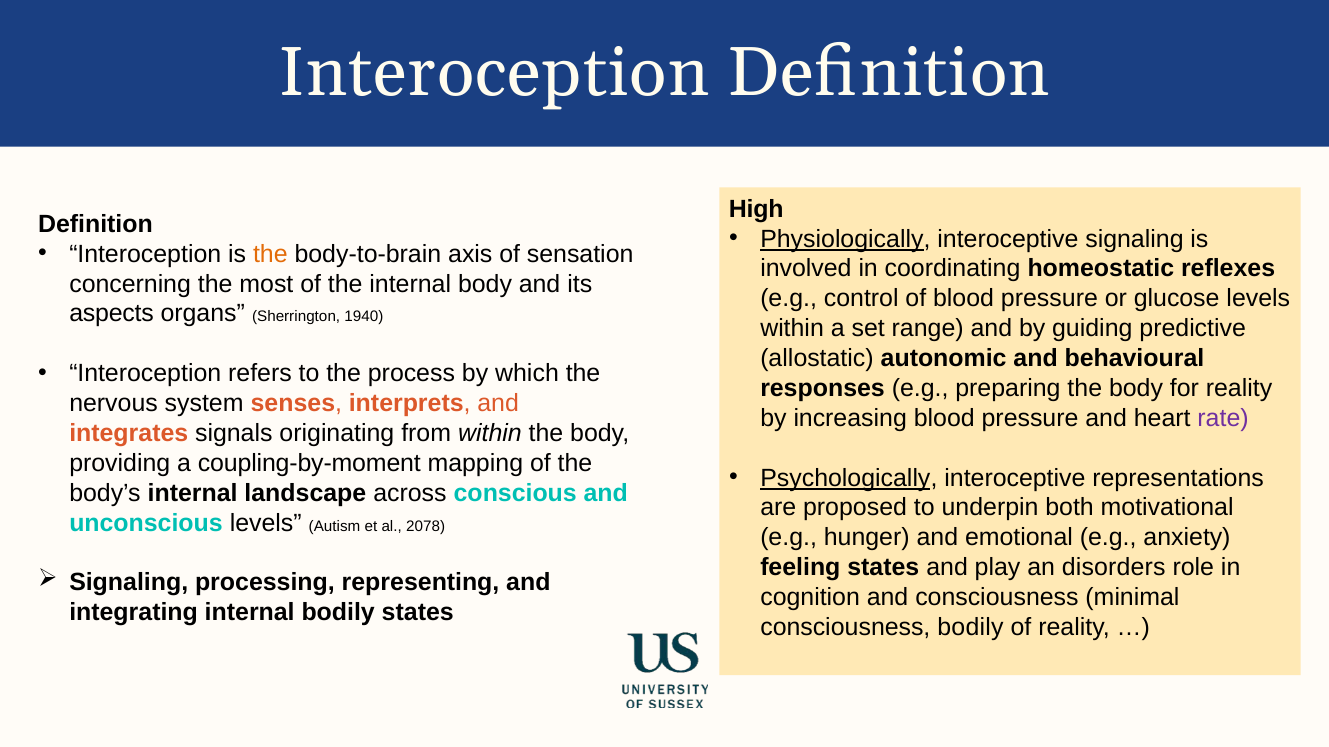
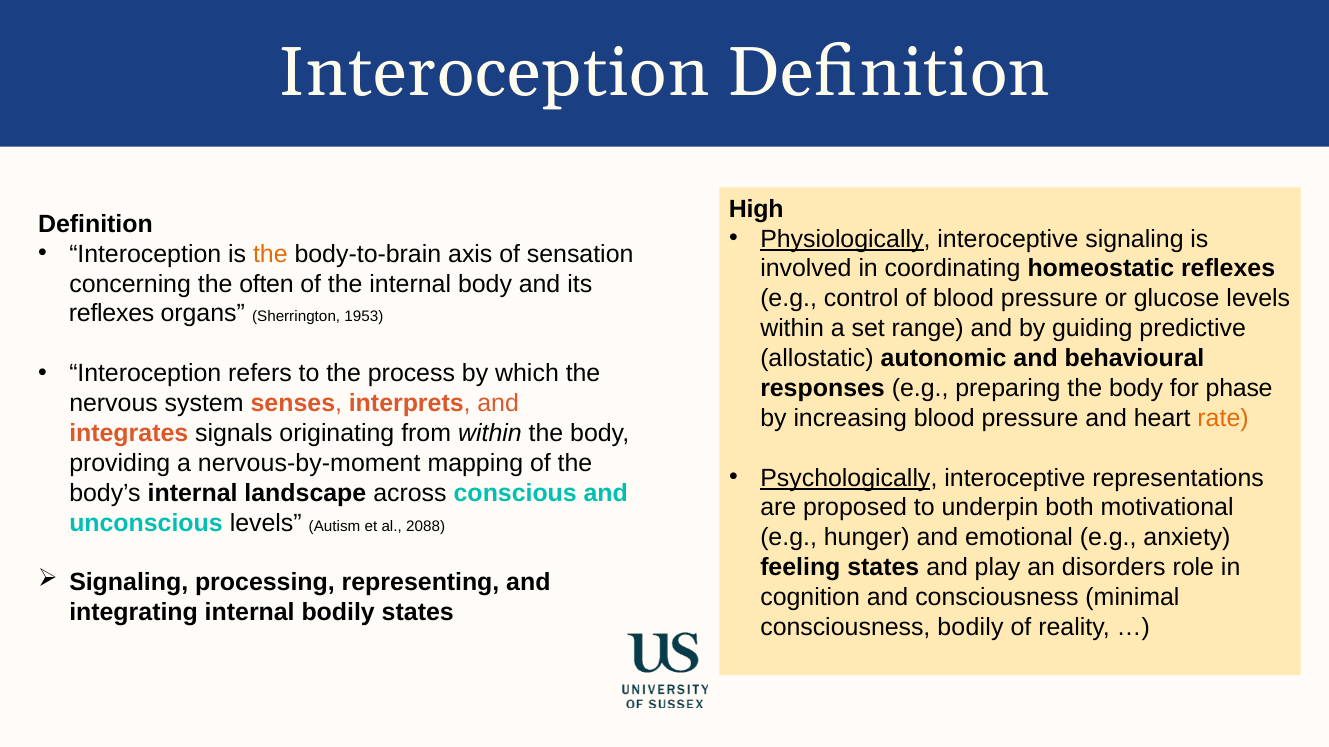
most: most -> often
aspects at (112, 314): aspects -> reflexes
1940: 1940 -> 1953
for reality: reality -> phase
rate colour: purple -> orange
coupling-by-moment: coupling-by-moment -> nervous-by-moment
2078: 2078 -> 2088
